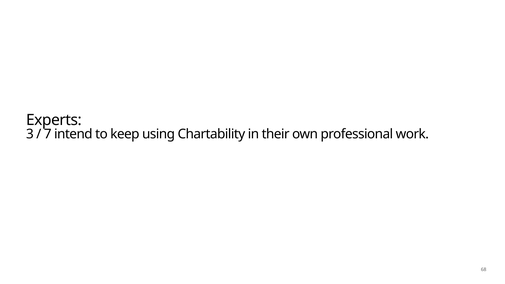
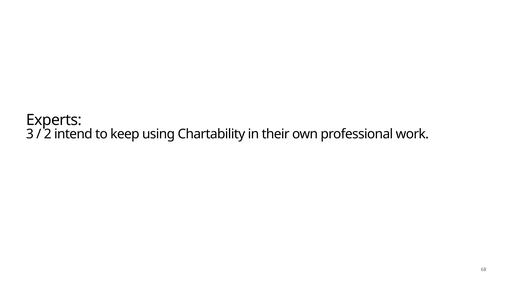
7: 7 -> 2
